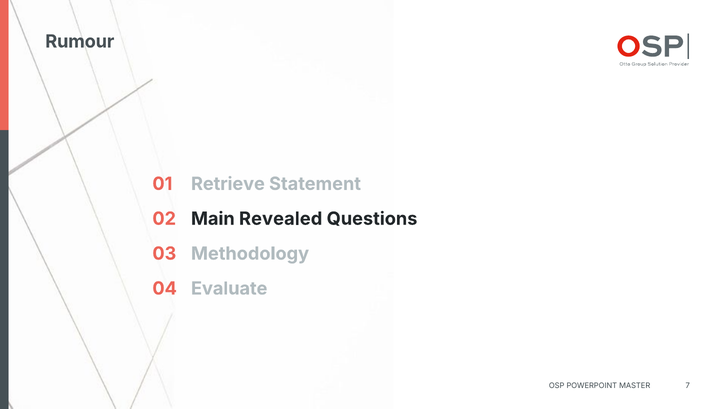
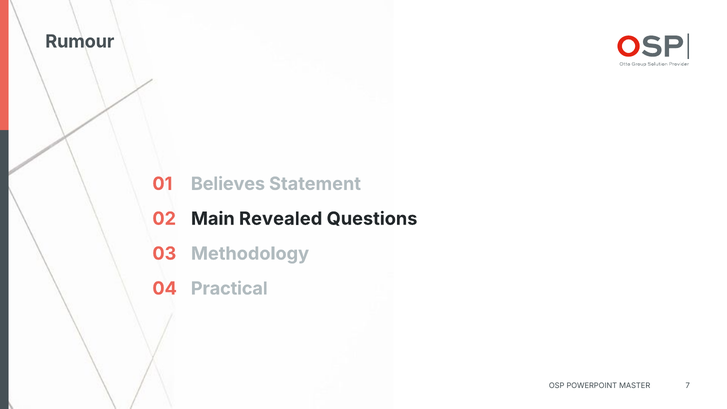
Retrieve: Retrieve -> Believes
Evaluate: Evaluate -> Practical
